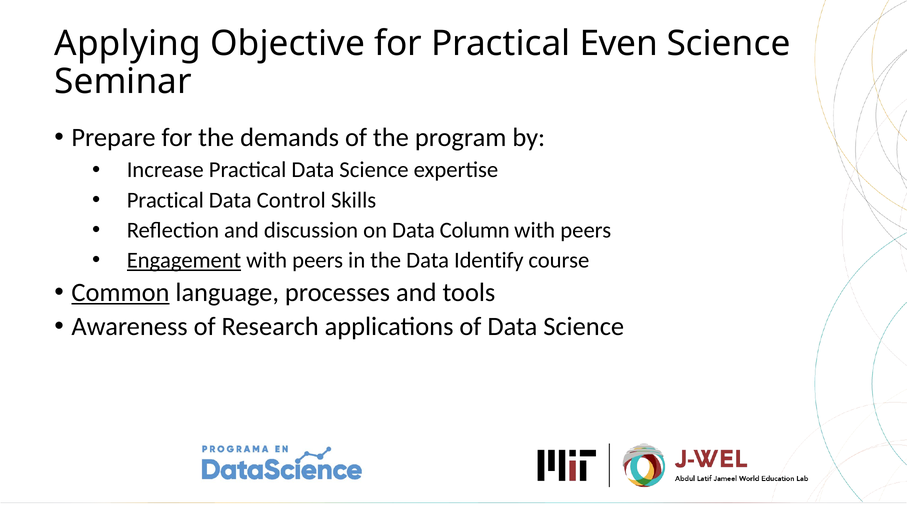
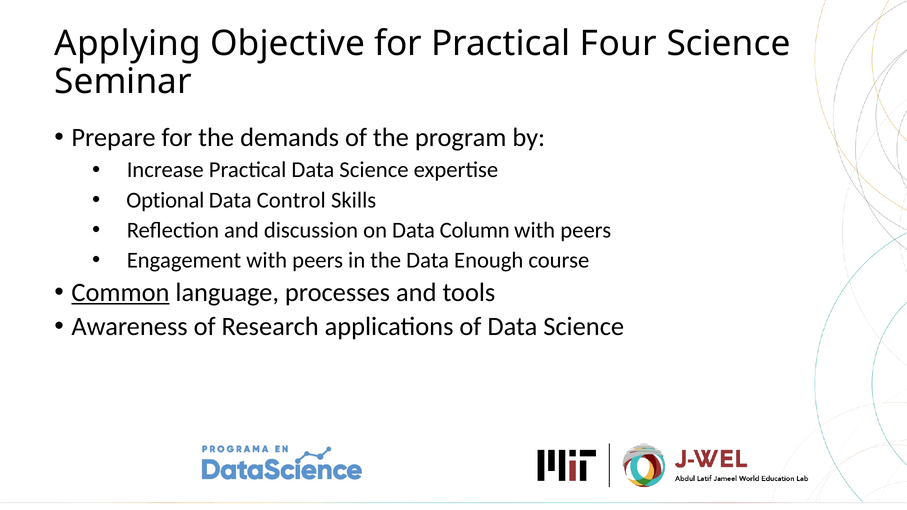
Even: Even -> Four
Practical at (165, 200): Practical -> Optional
Engagement underline: present -> none
Identify: Identify -> Enough
